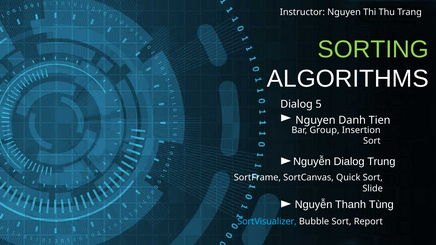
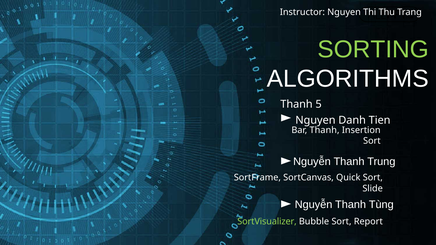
Dialog at (297, 104): Dialog -> Thanh
Bar Group: Group -> Thanh
Dialog at (349, 162): Dialog -> Thanh
SortVisualizer colour: light blue -> light green
